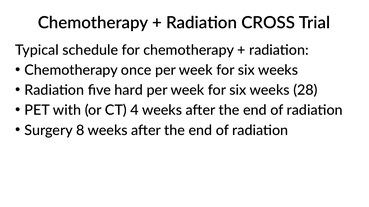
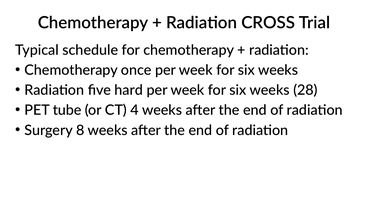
with: with -> tube
